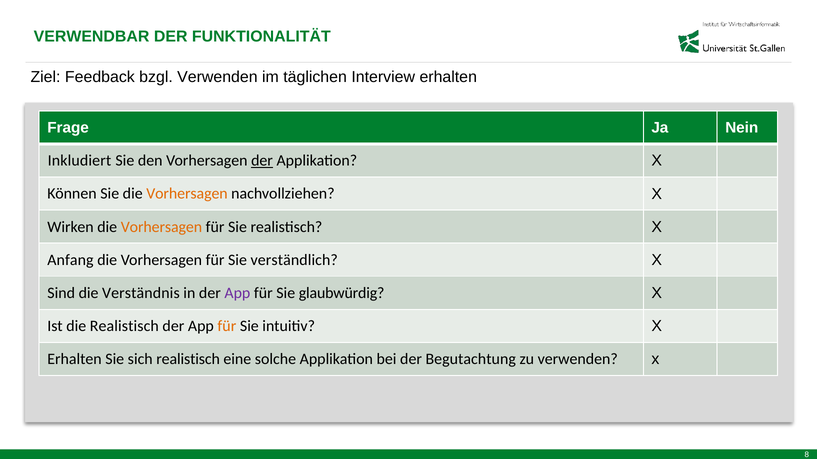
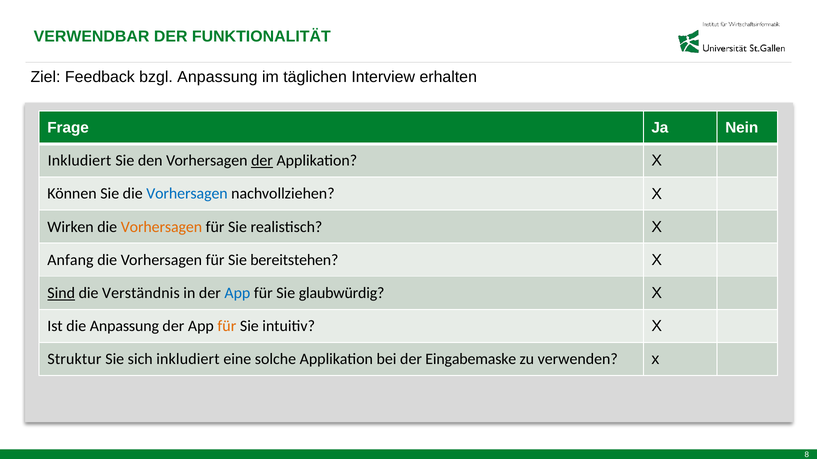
bzgl Verwenden: Verwenden -> Anpassung
Vorhersagen at (187, 194) colour: orange -> blue
verständlich: verständlich -> bereitstehen
Sind underline: none -> present
App at (237, 293) colour: purple -> blue
die Realistisch: Realistisch -> Anpassung
Erhalten at (75, 360): Erhalten -> Struktur
sich realistisch: realistisch -> inkludiert
Begutachtung: Begutachtung -> Eingabemaske
